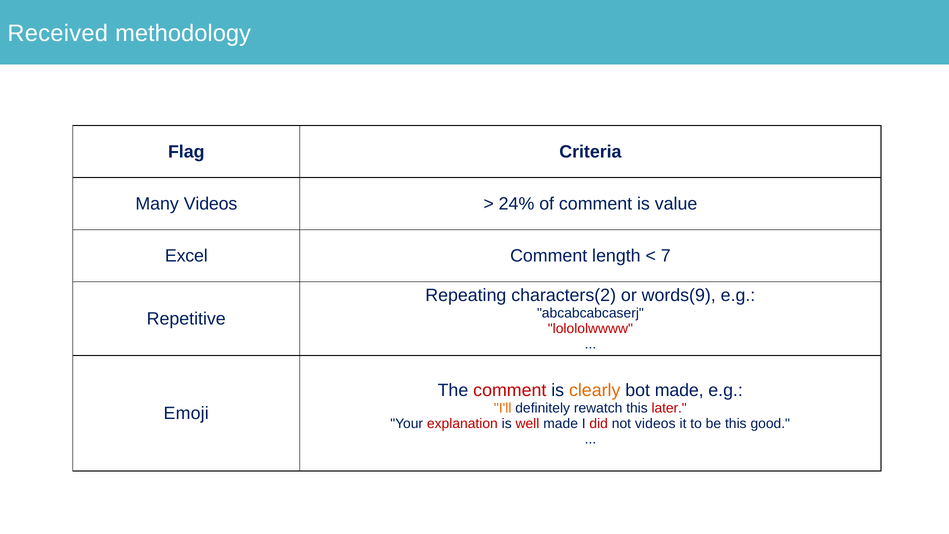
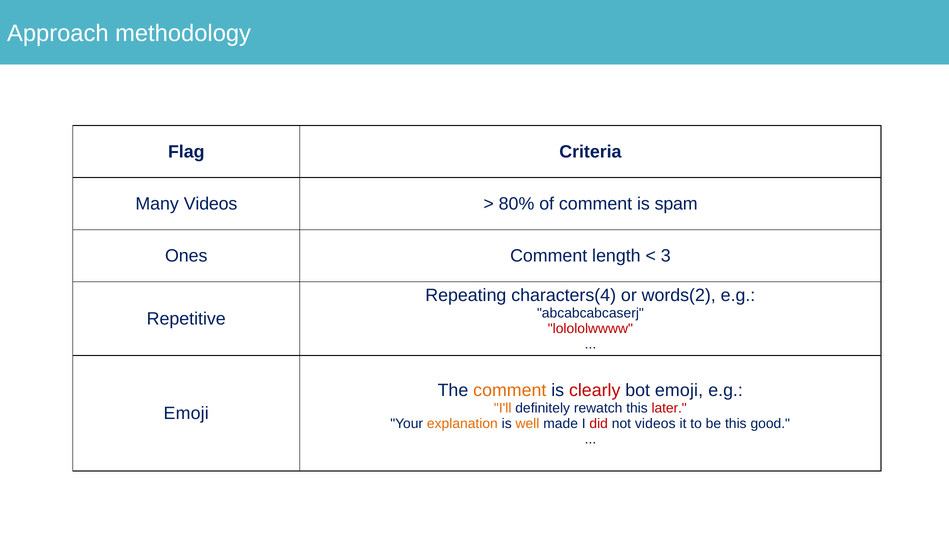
Received: Received -> Approach
24%: 24% -> 80%
value: value -> spam
Excel: Excel -> Ones
7: 7 -> 3
characters(2: characters(2 -> characters(4
words(9: words(9 -> words(2
comment at (510, 390) colour: red -> orange
clearly colour: orange -> red
bot made: made -> emoji
explanation colour: red -> orange
well colour: red -> orange
